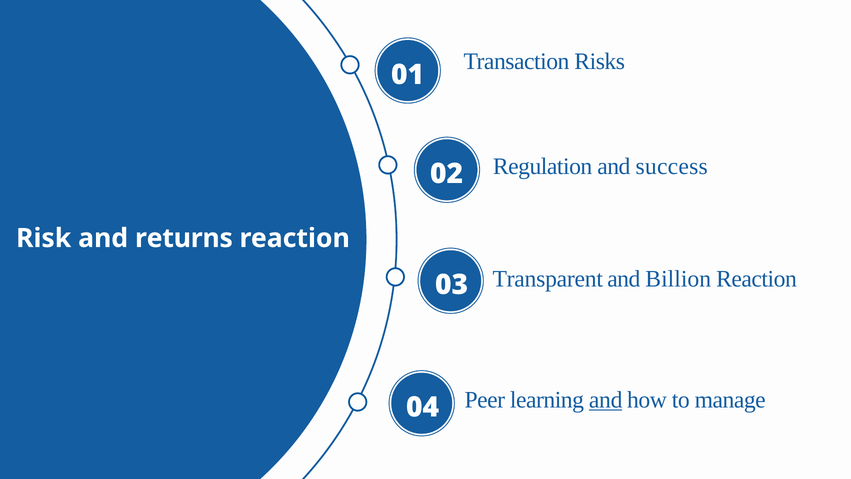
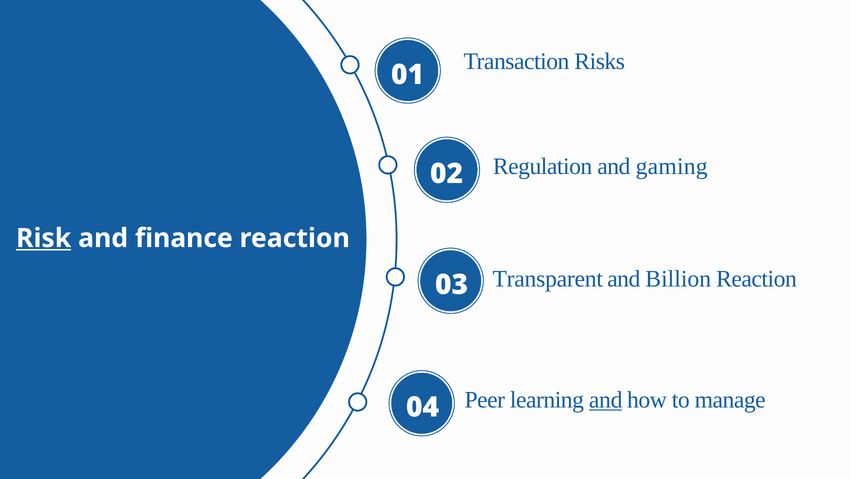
success: success -> gaming
Risk underline: none -> present
returns: returns -> finance
